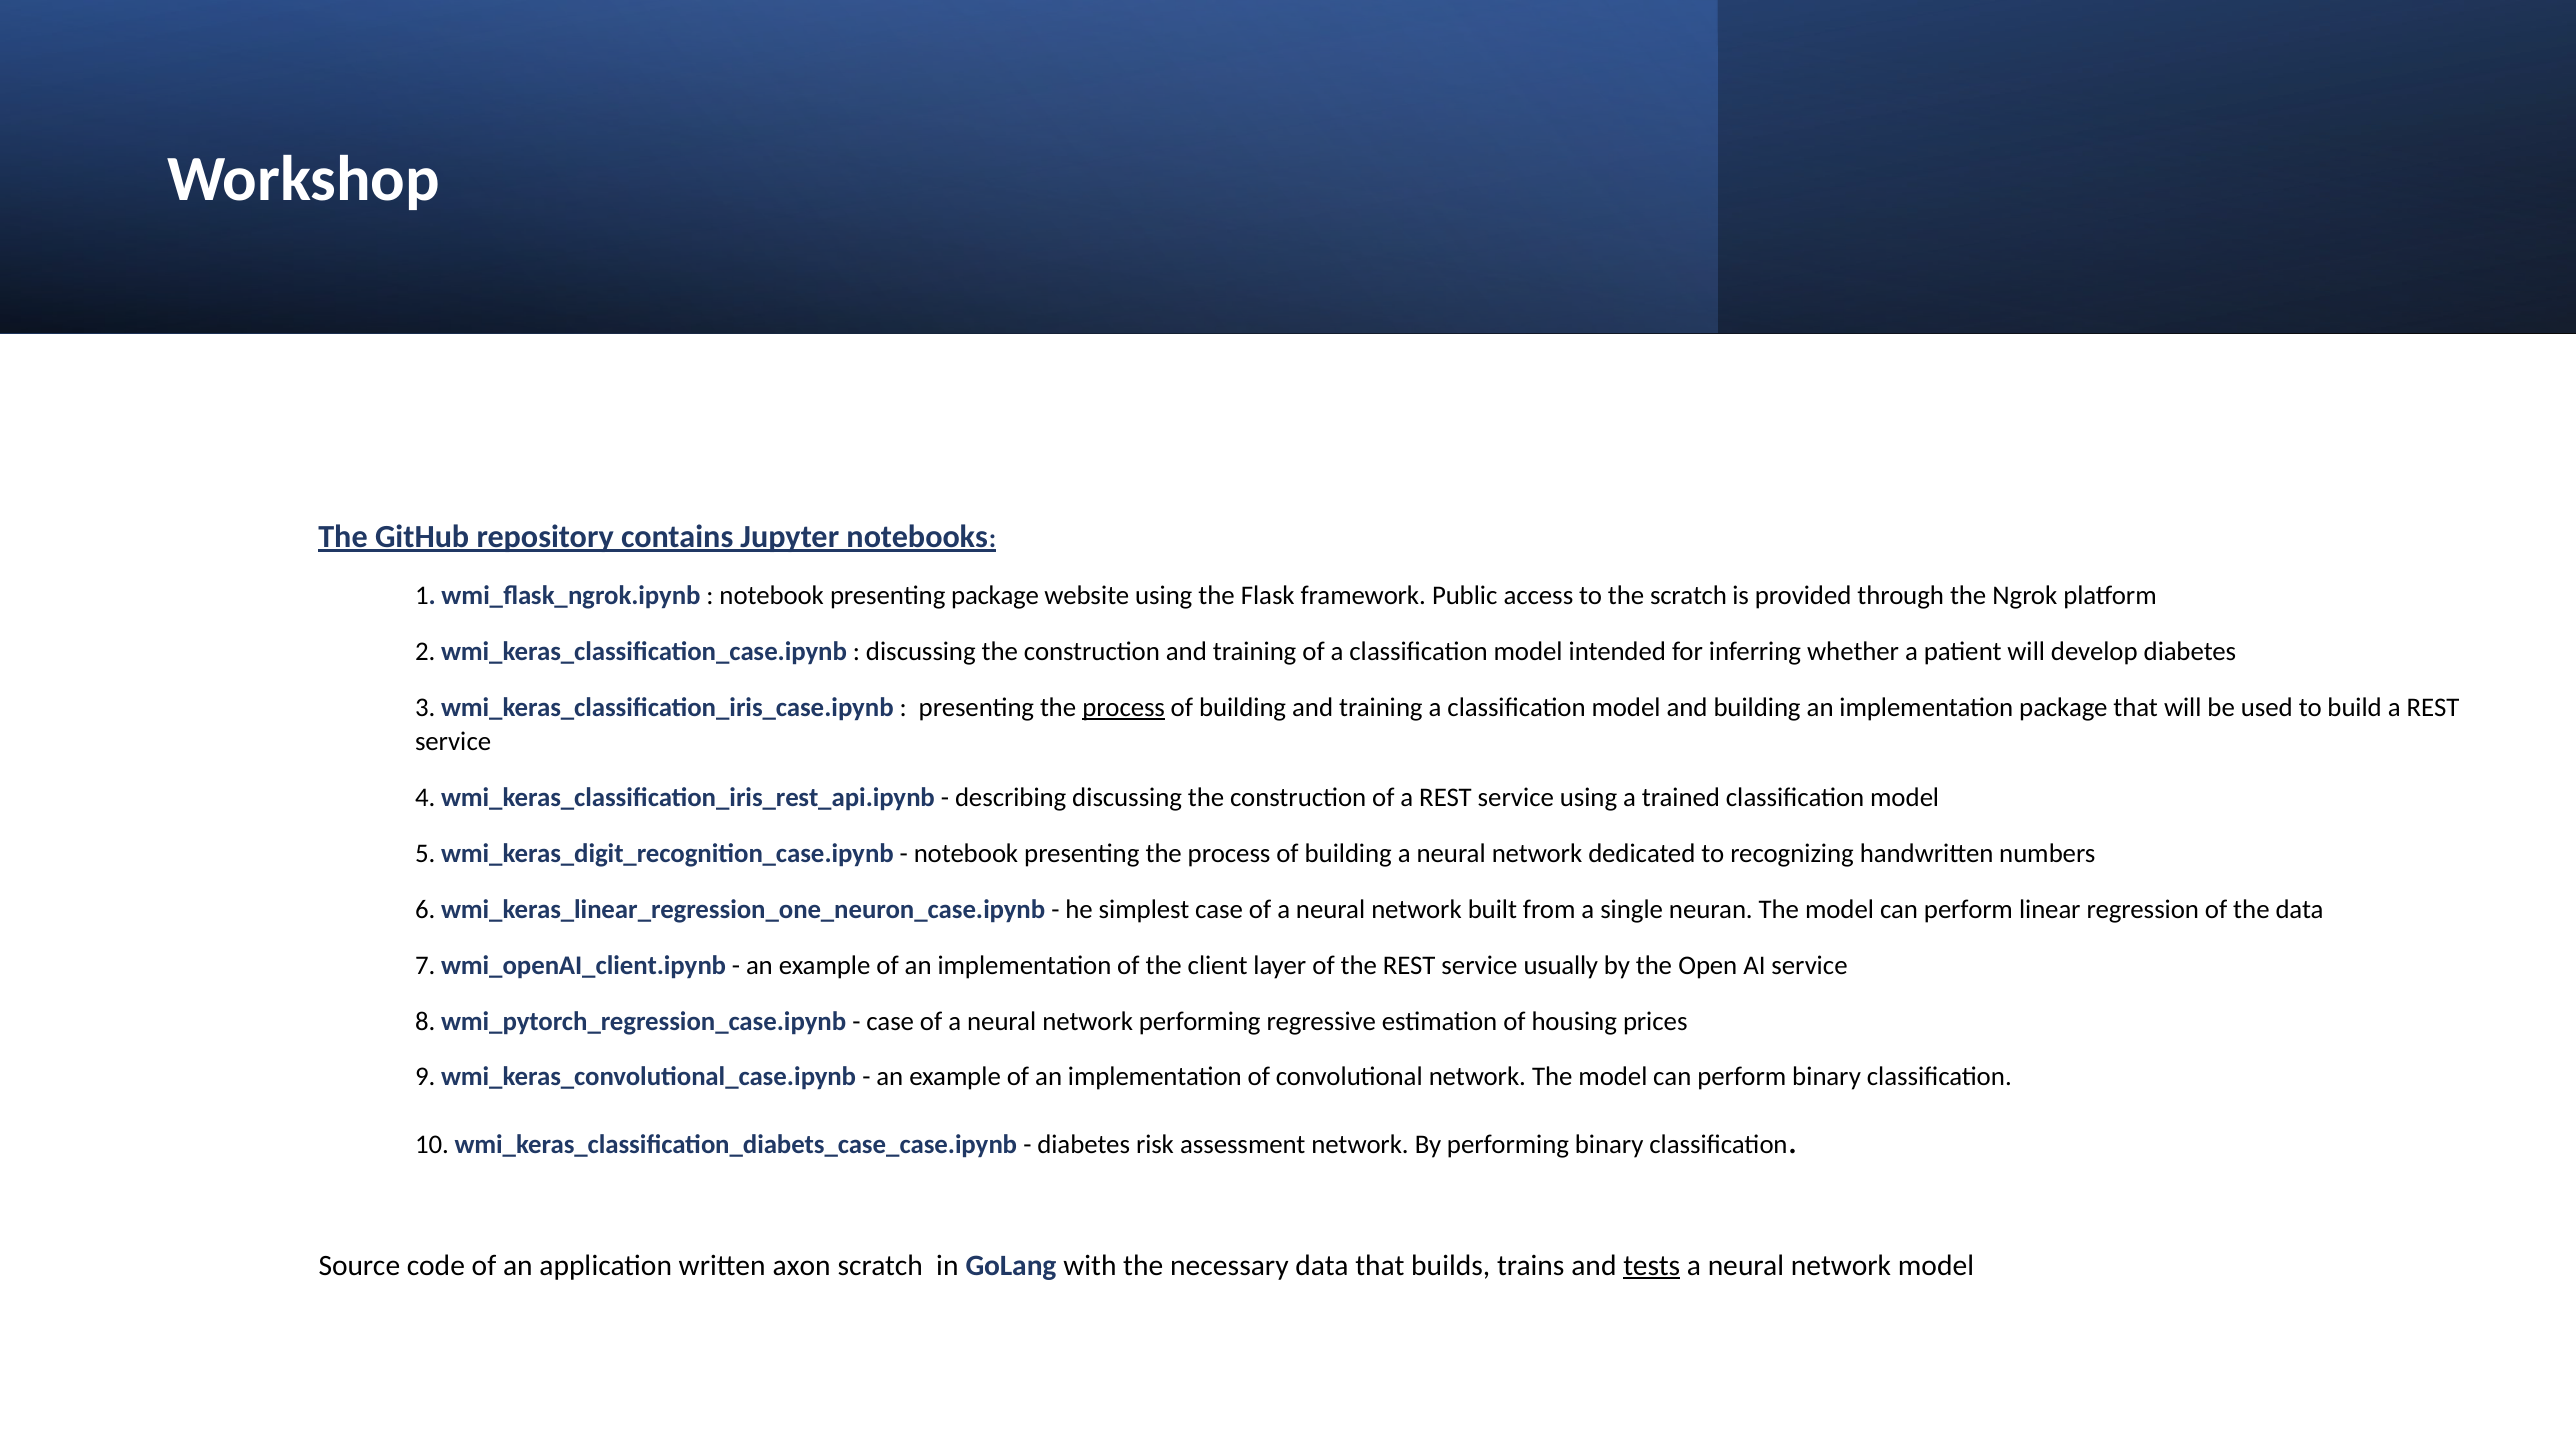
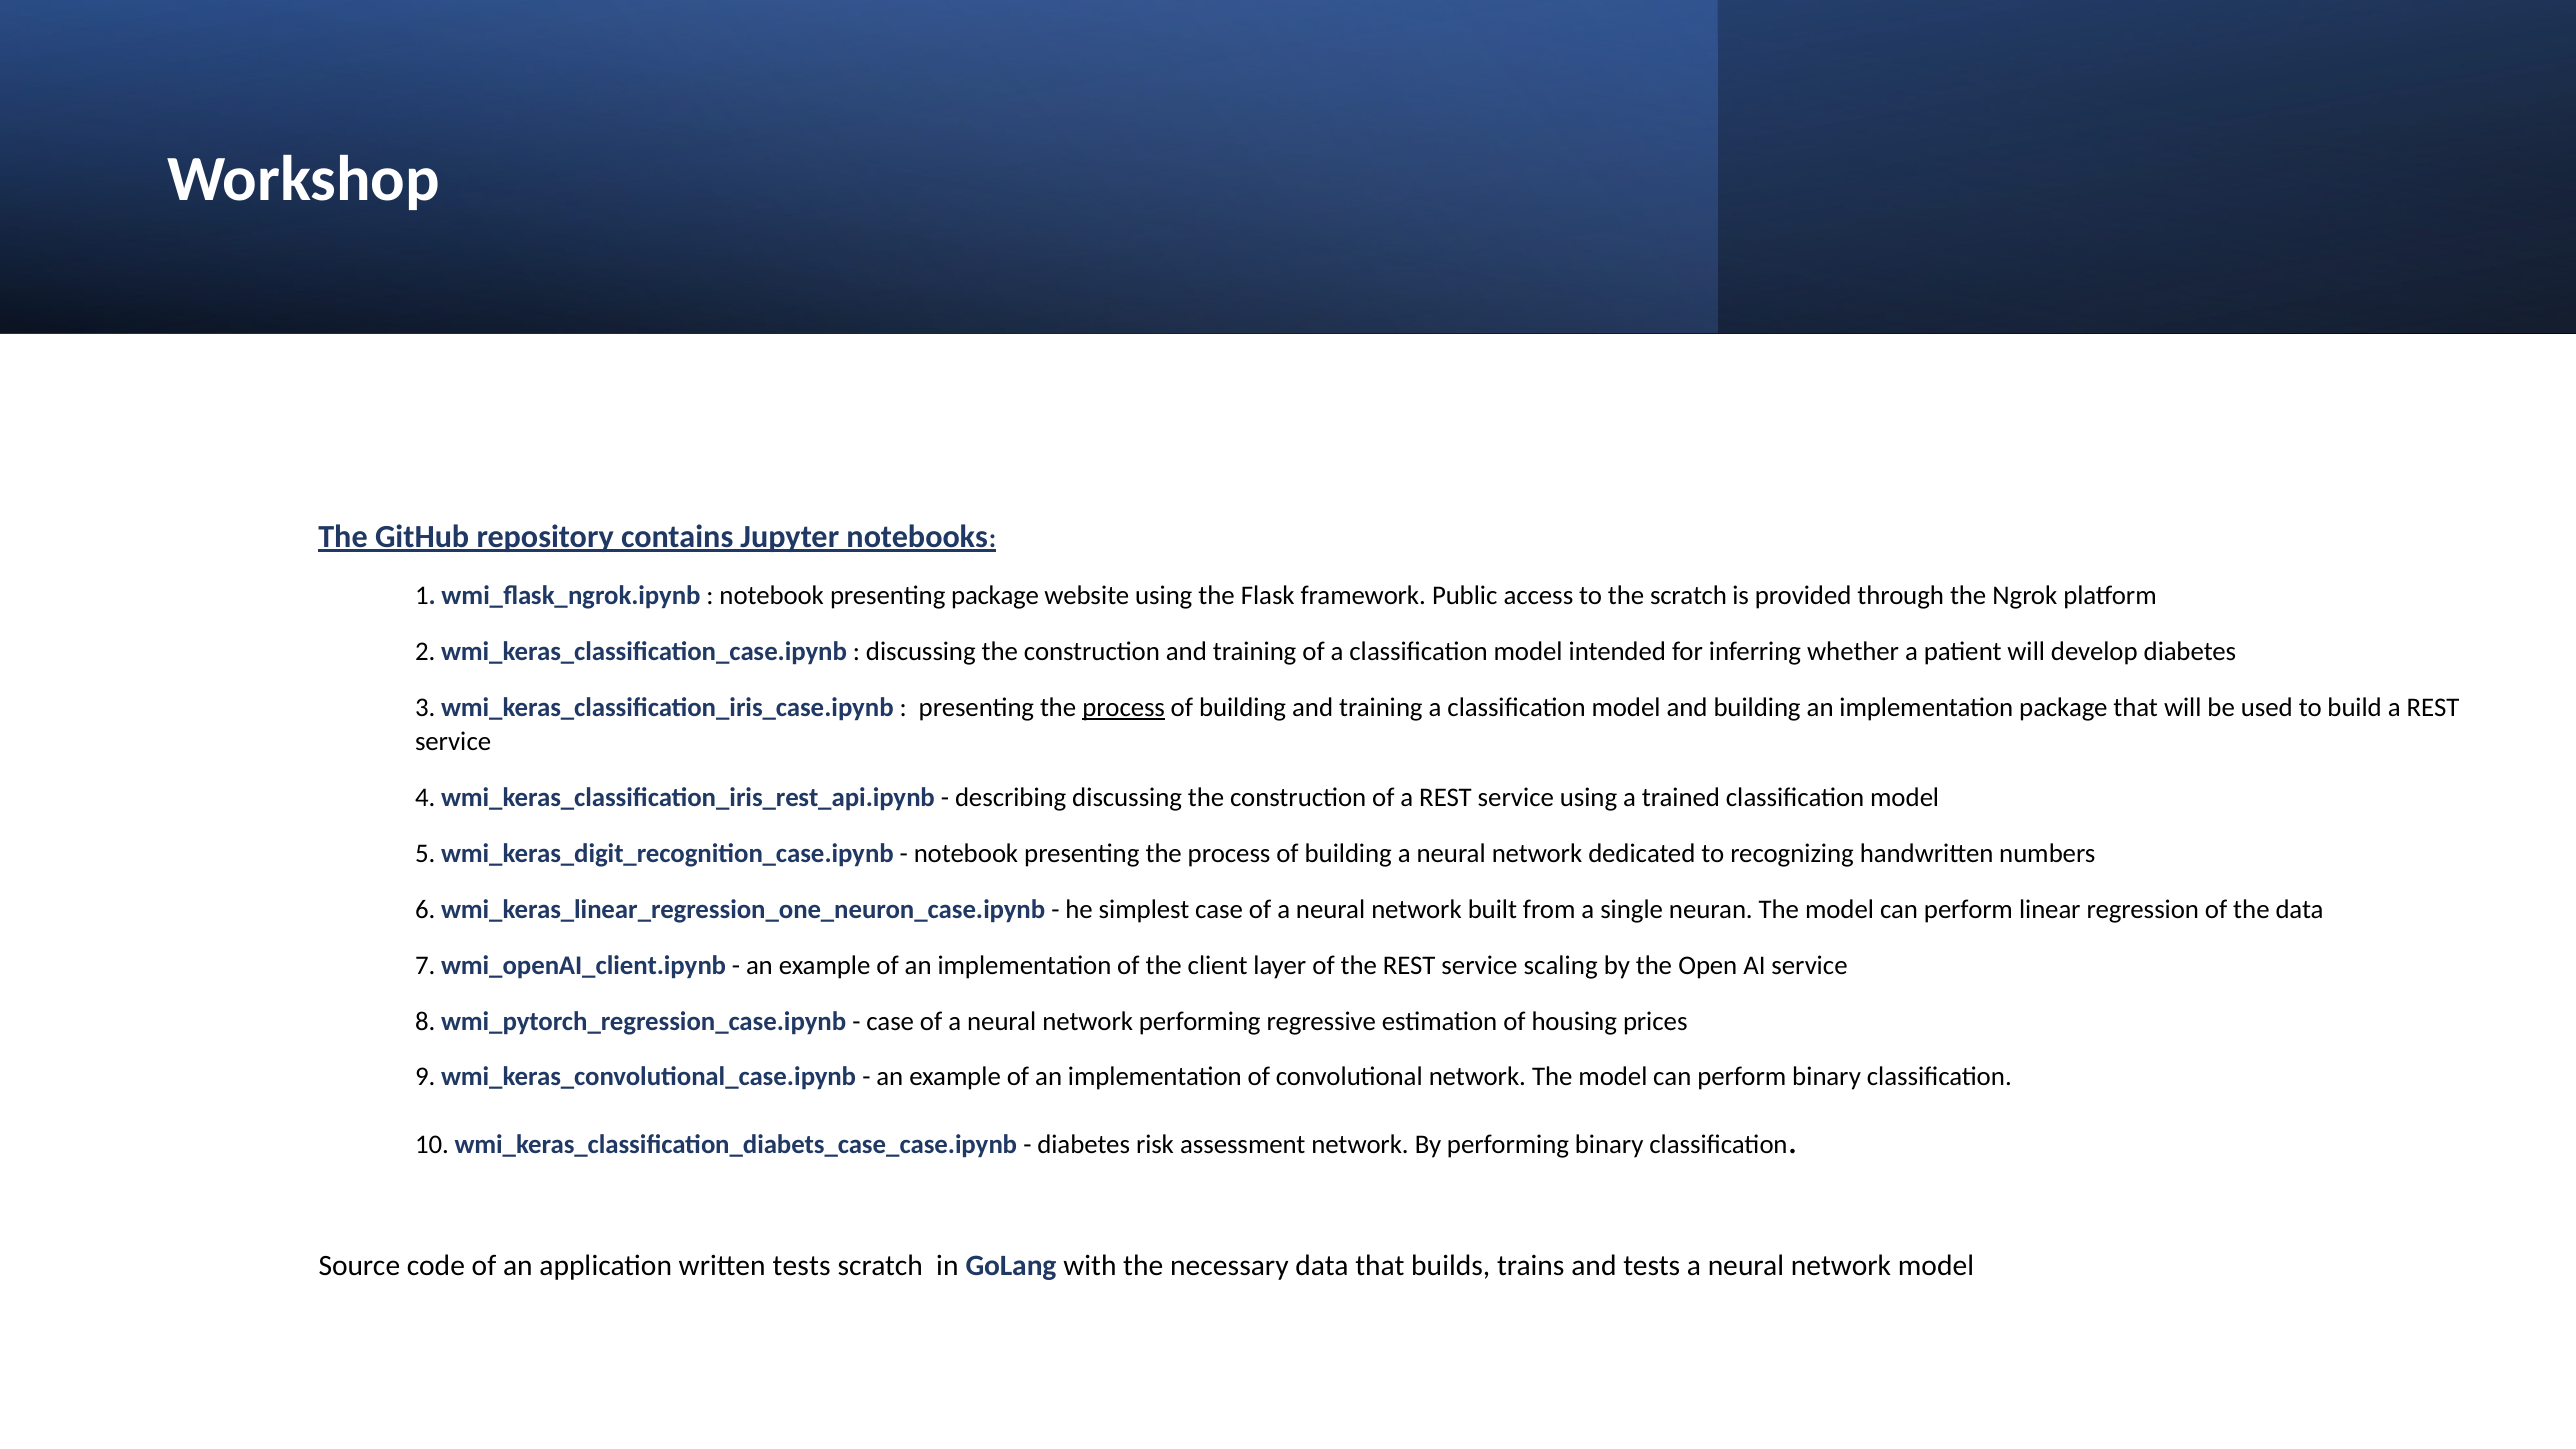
usually: usually -> scaling
written axon: axon -> tests
tests at (1652, 1265) underline: present -> none
